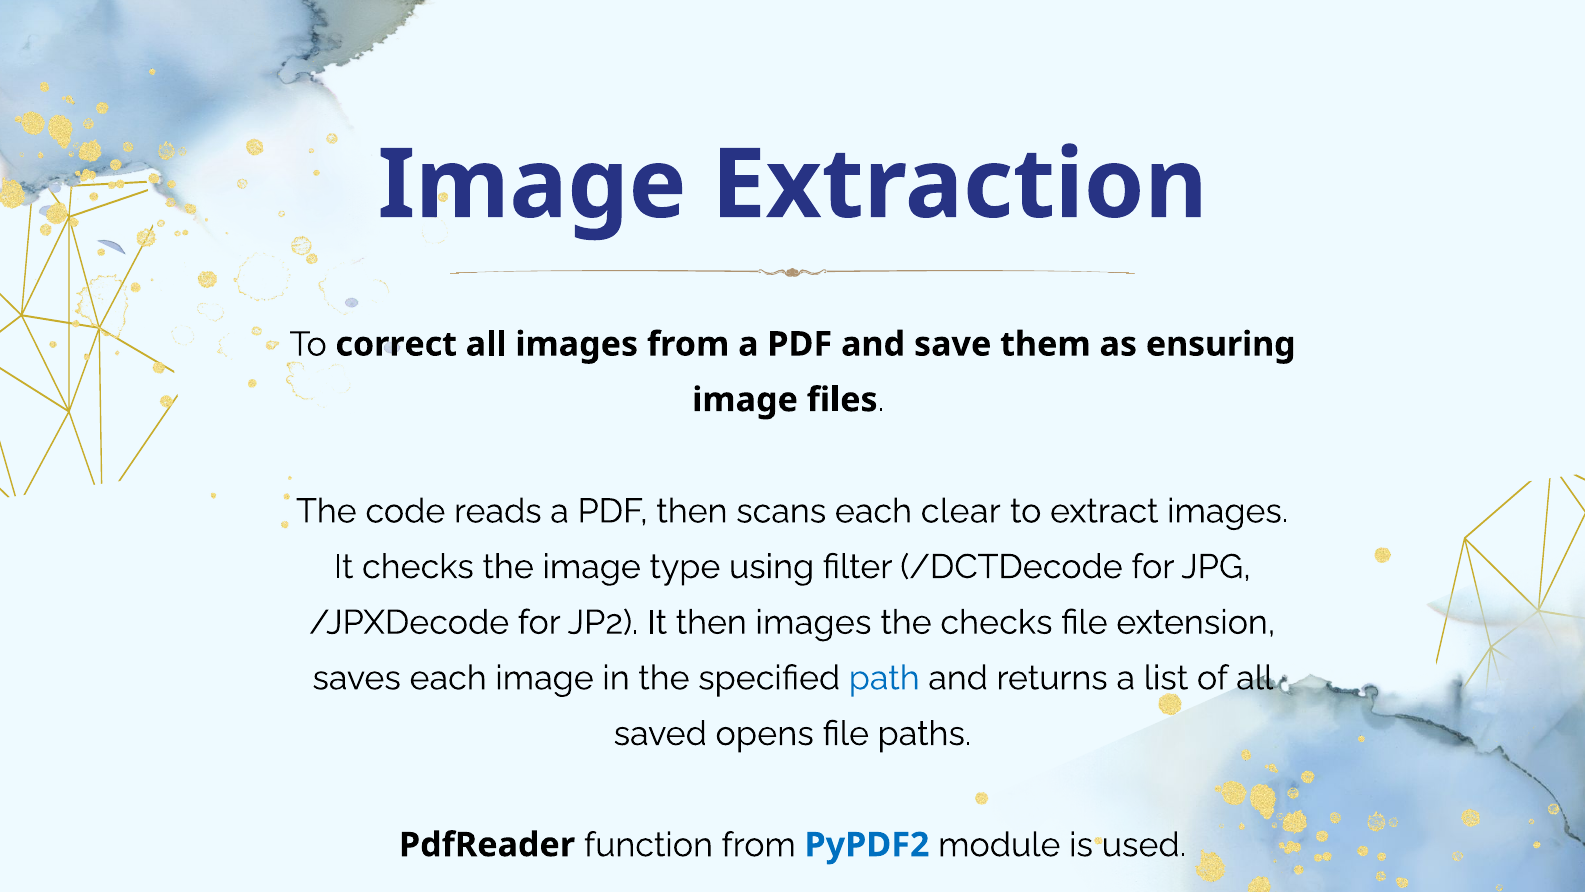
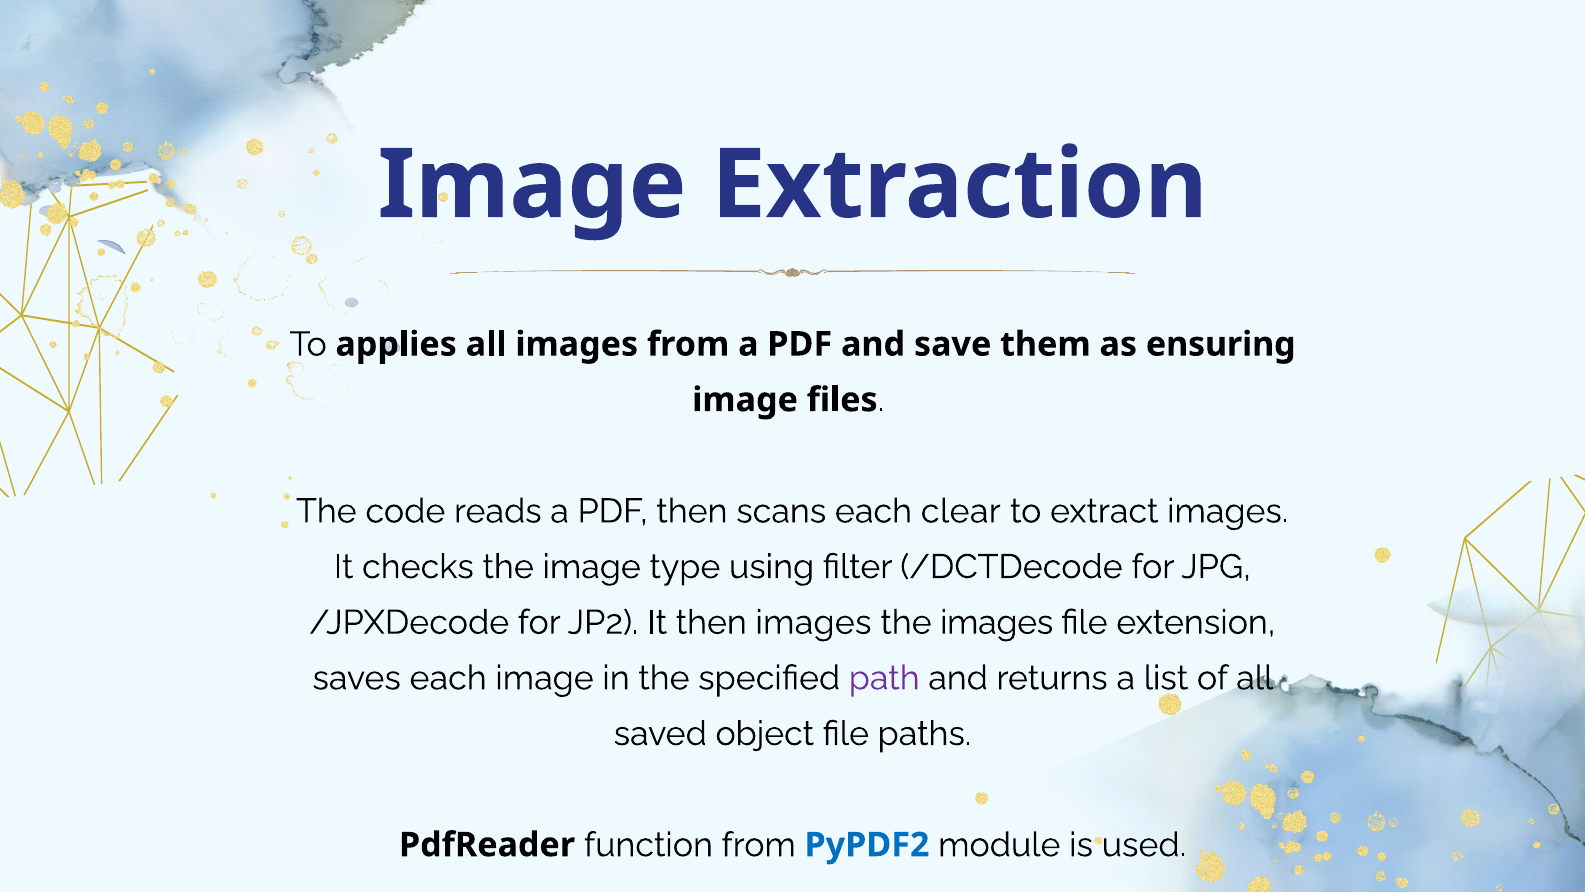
correct: correct -> applies
the checks: checks -> images
path colour: blue -> purple
opens: opens -> object
